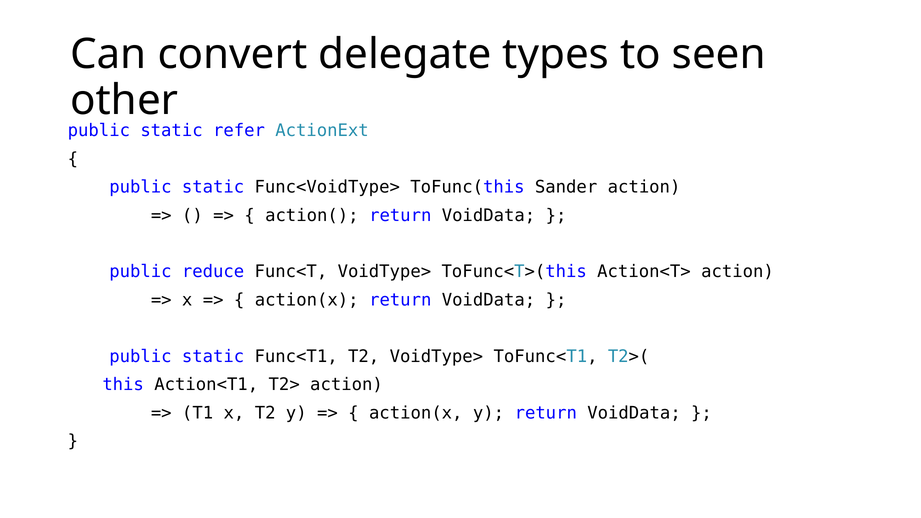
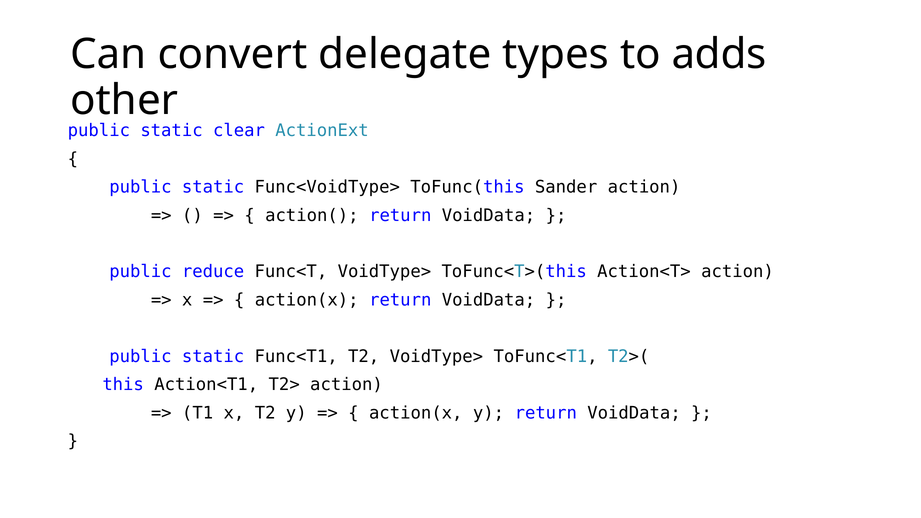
seen: seen -> adds
refer: refer -> clear
